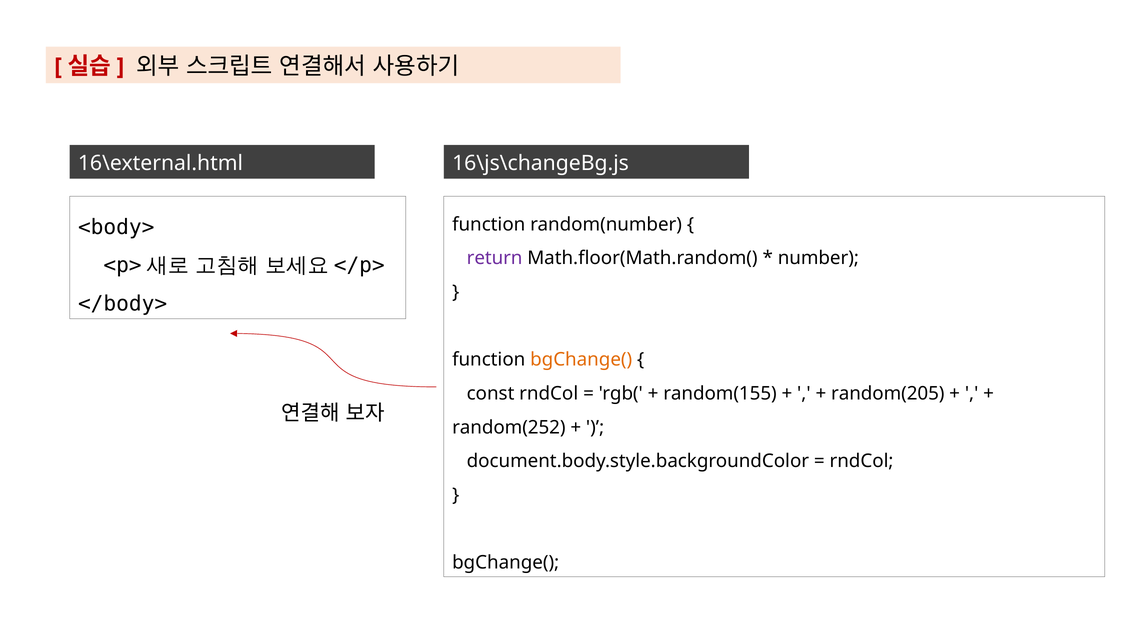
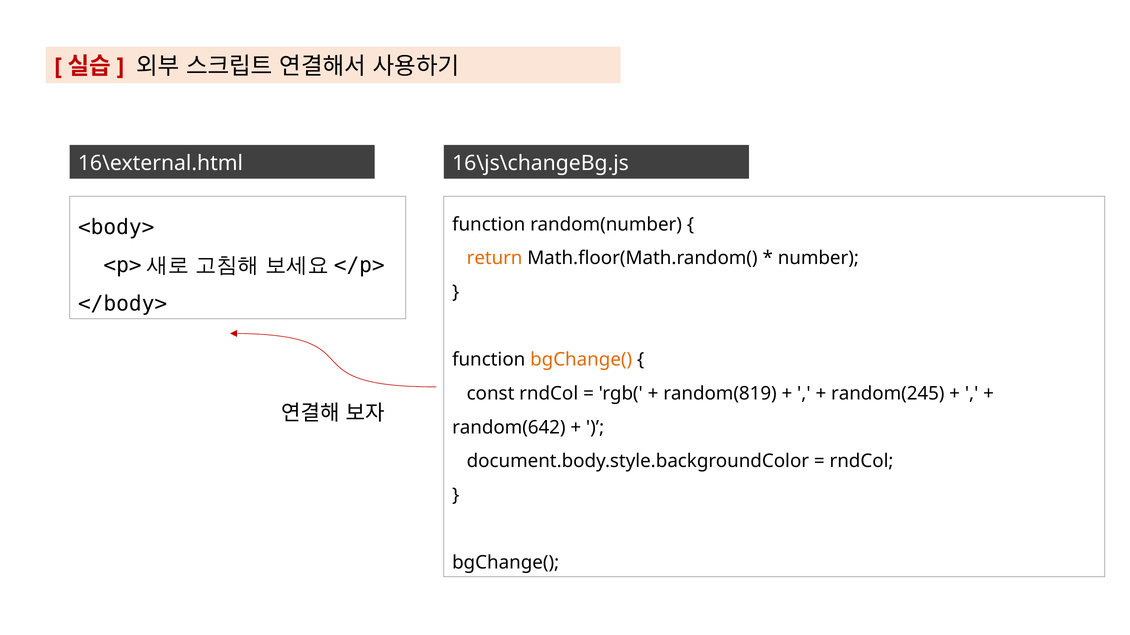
return colour: purple -> orange
random(155: random(155 -> random(819
random(205: random(205 -> random(245
random(252: random(252 -> random(642
